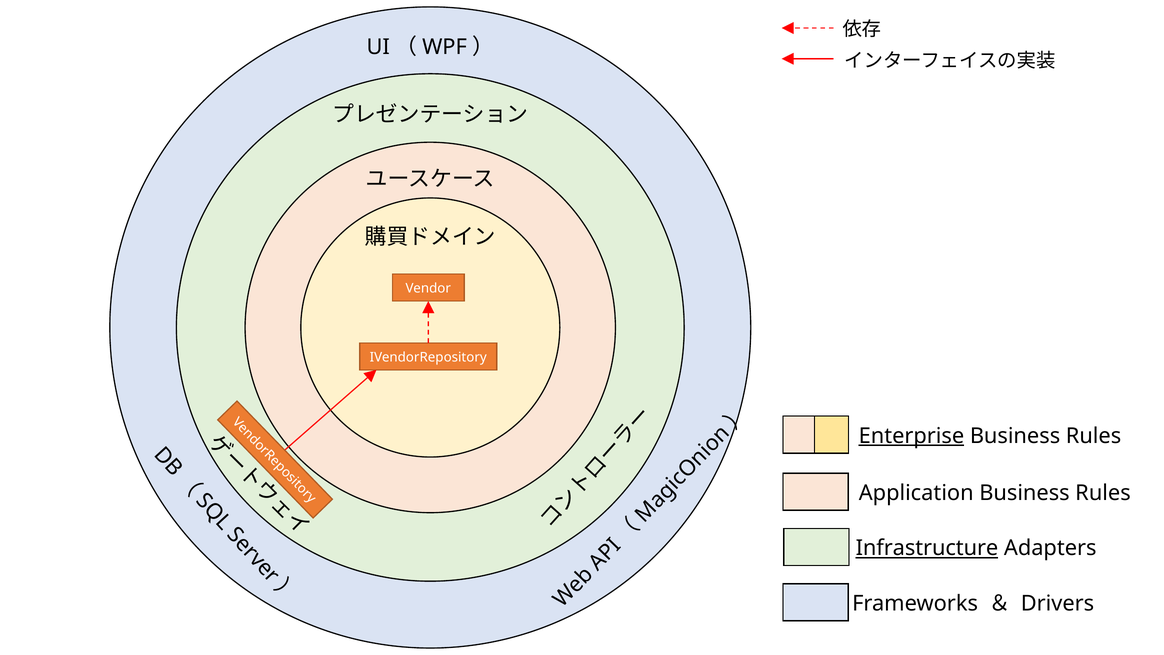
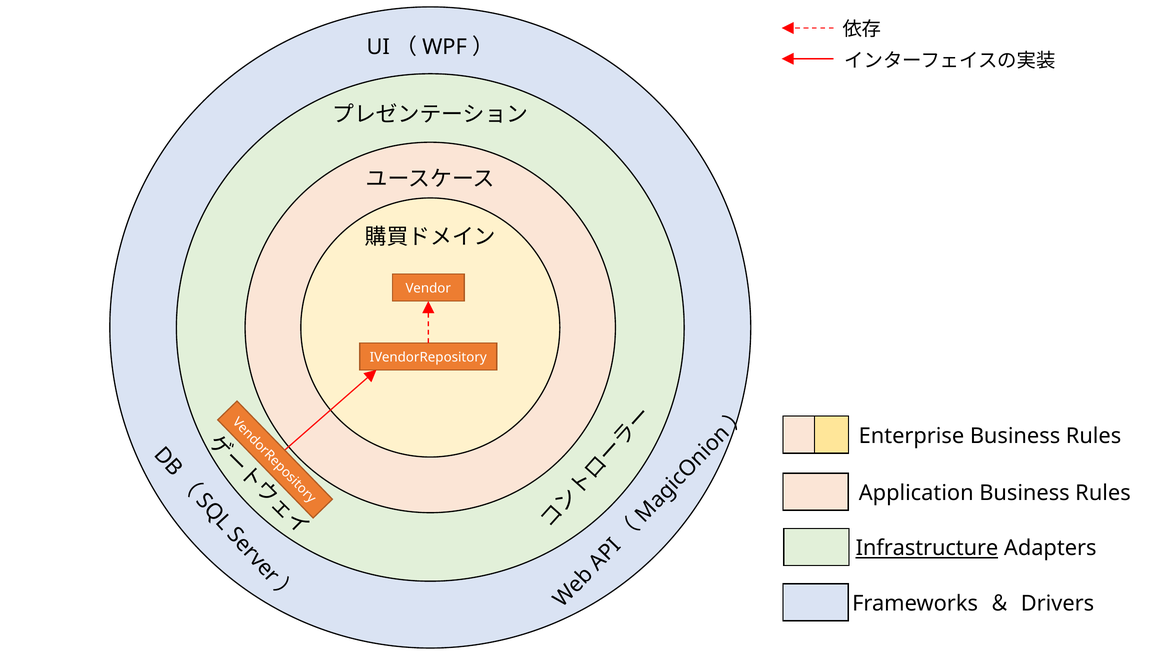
Enterprise underline: present -> none
